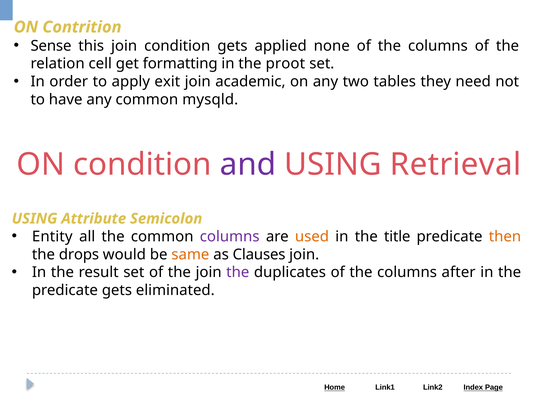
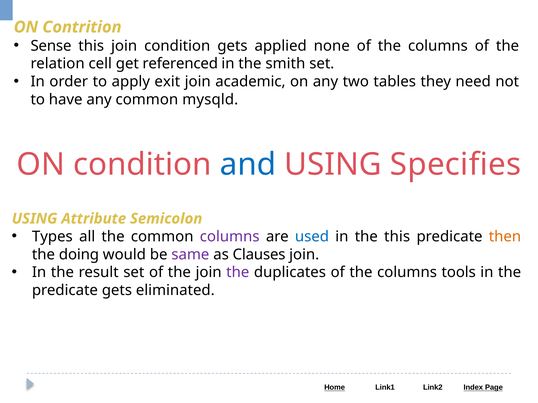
formatting: formatting -> referenced
proot: proot -> smith
and colour: purple -> blue
Retrieval: Retrieval -> Specifies
Entity: Entity -> Types
used colour: orange -> blue
the title: title -> this
drops: drops -> doing
same colour: orange -> purple
after: after -> tools
